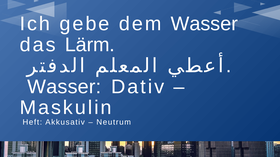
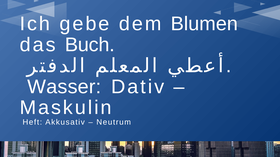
dem Wasser: Wasser -> Blumen
Lärm: Lärm -> Buch
